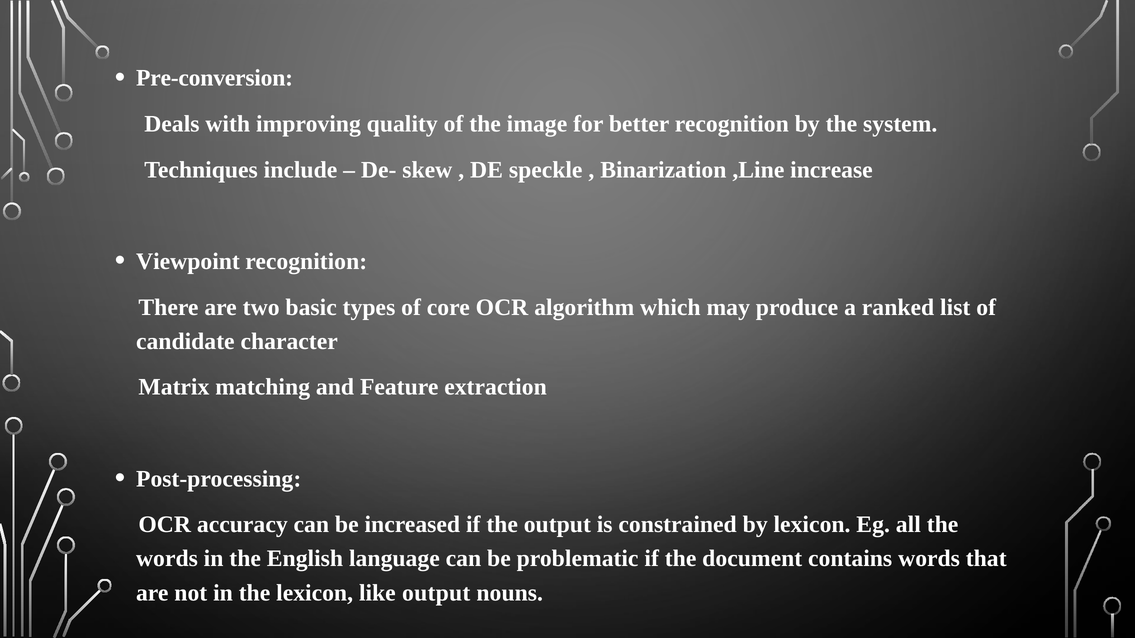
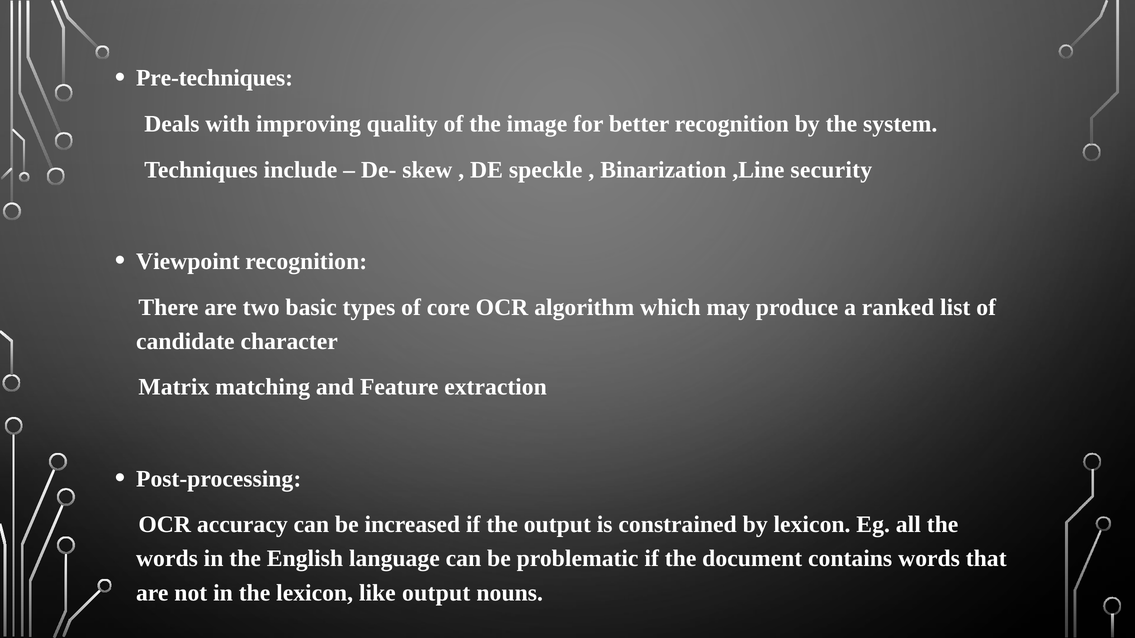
Pre-conversion: Pre-conversion -> Pre-techniques
increase: increase -> security
